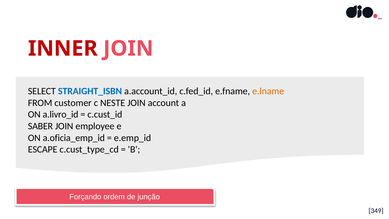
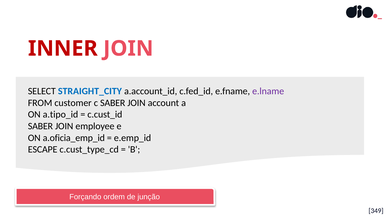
STRAIGHT_ISBN: STRAIGHT_ISBN -> STRAIGHT_CITY
e.lname colour: orange -> purple
c NESTE: NESTE -> SABER
a.livro_id: a.livro_id -> a.tipo_id
